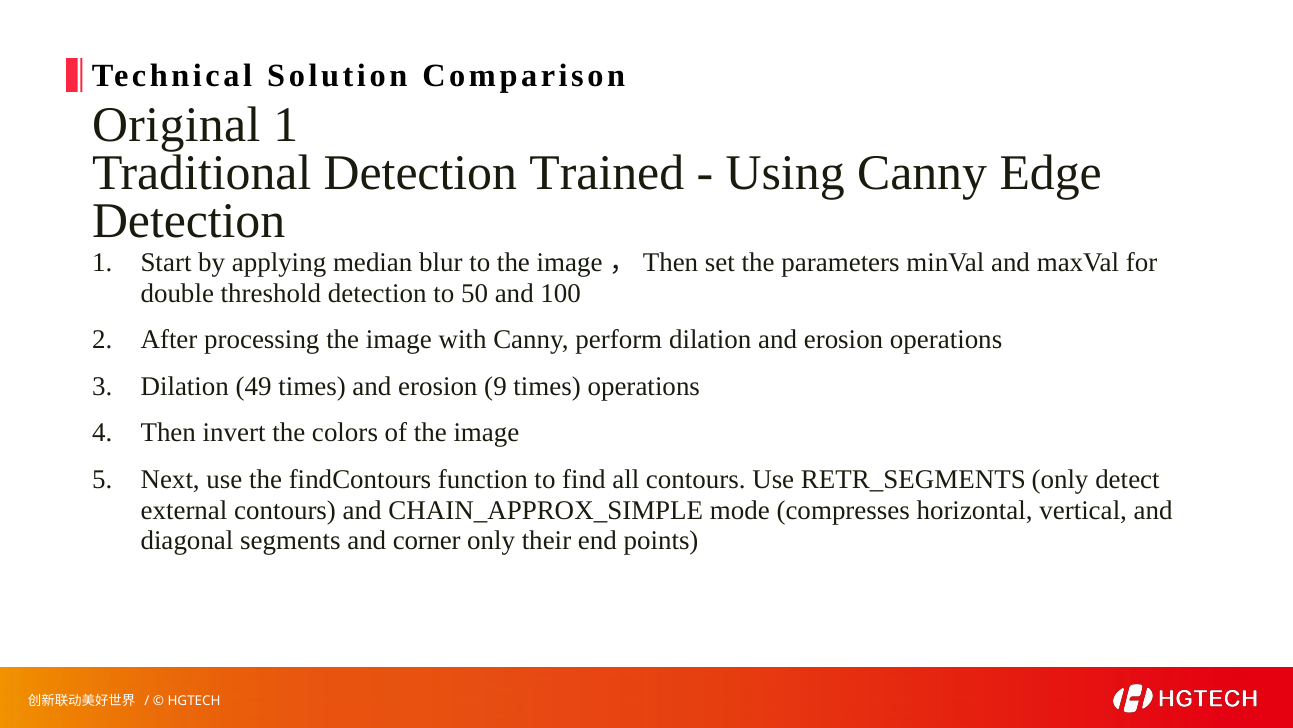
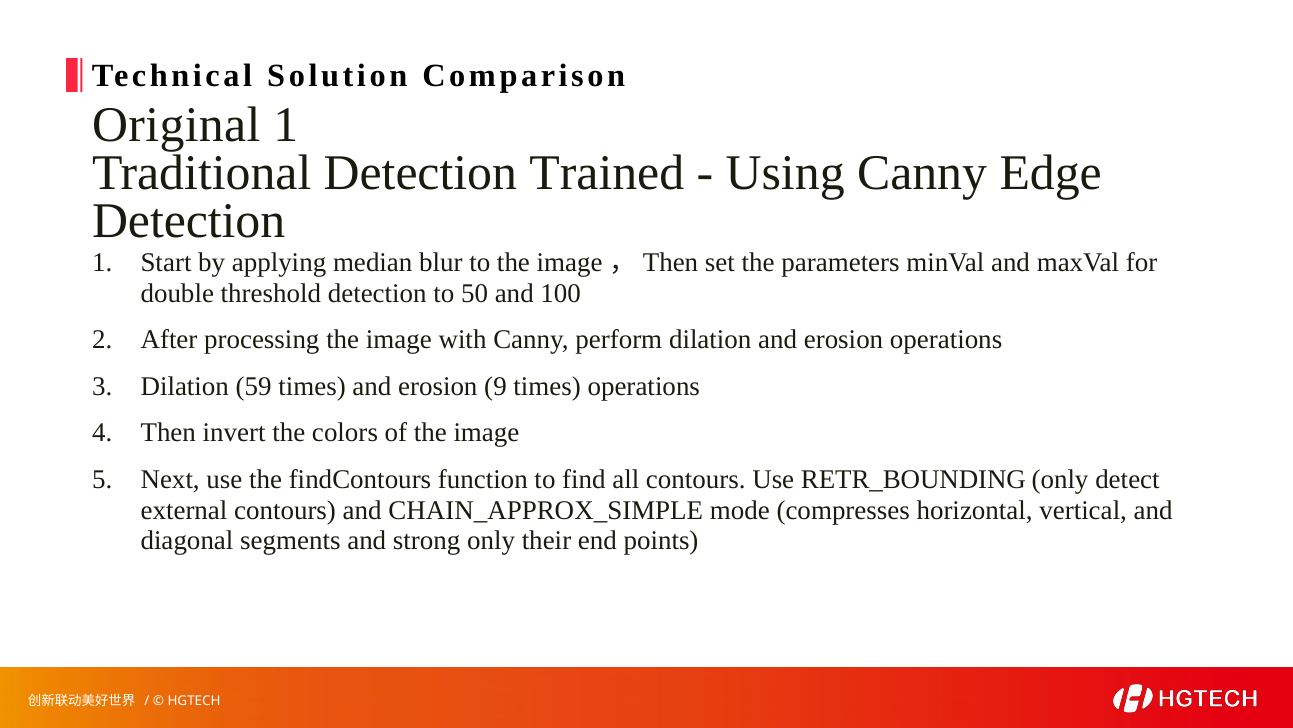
49: 49 -> 59
RETR_SEGMENTS: RETR_SEGMENTS -> RETR_BOUNDING
corner: corner -> strong
